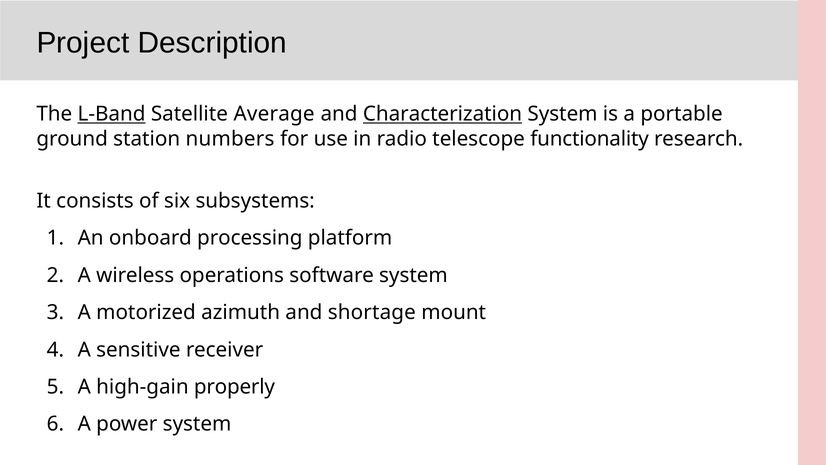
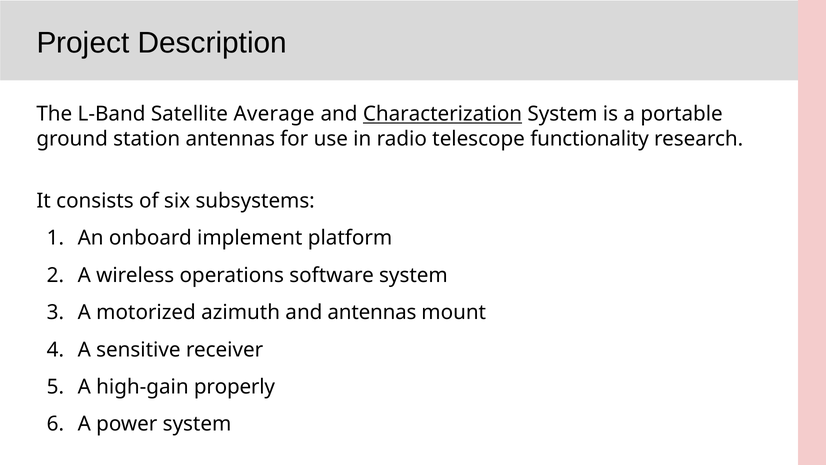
L-Band underline: present -> none
station numbers: numbers -> antennas
processing: processing -> implement
and shortage: shortage -> antennas
